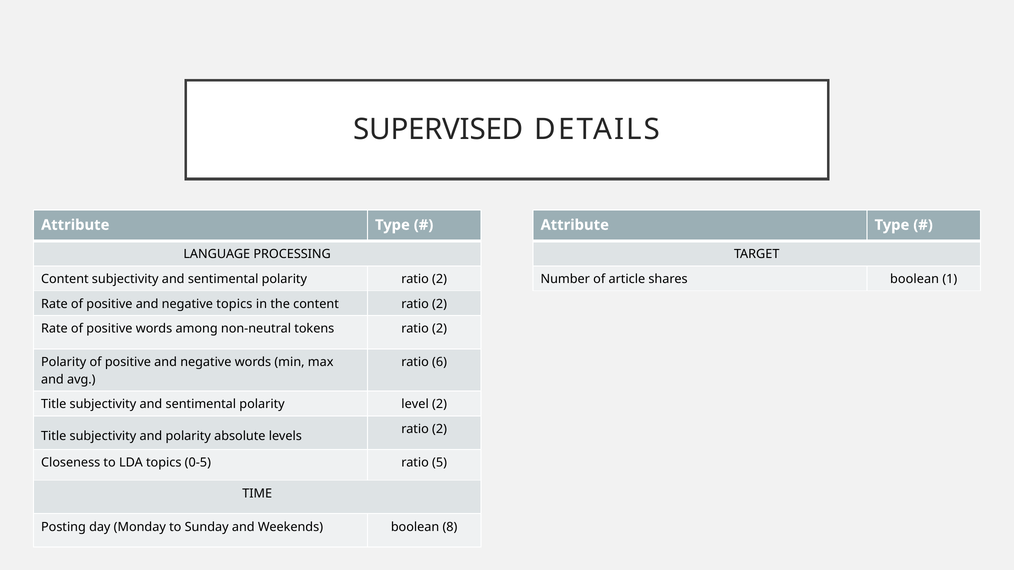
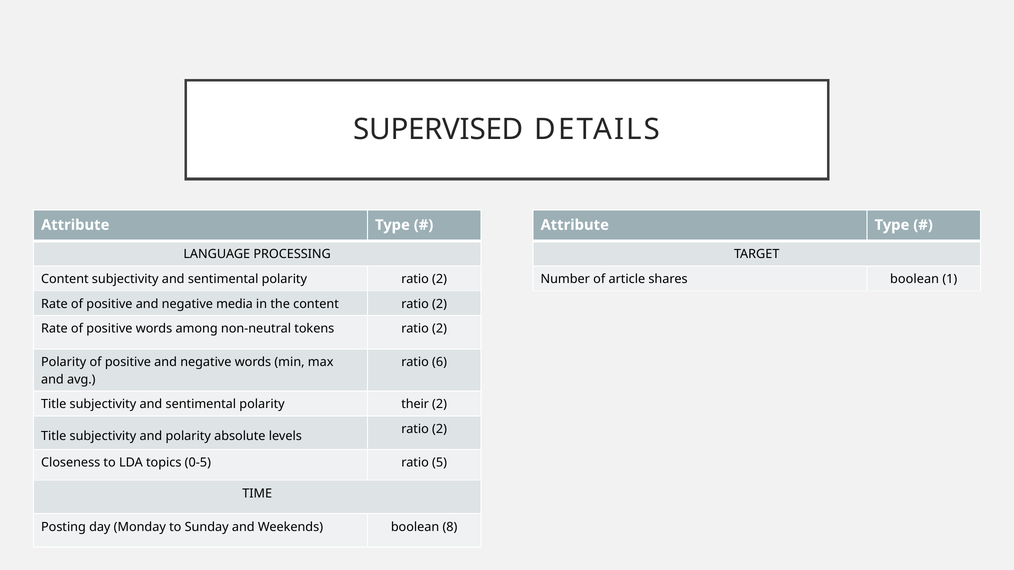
negative topics: topics -> media
level: level -> their
